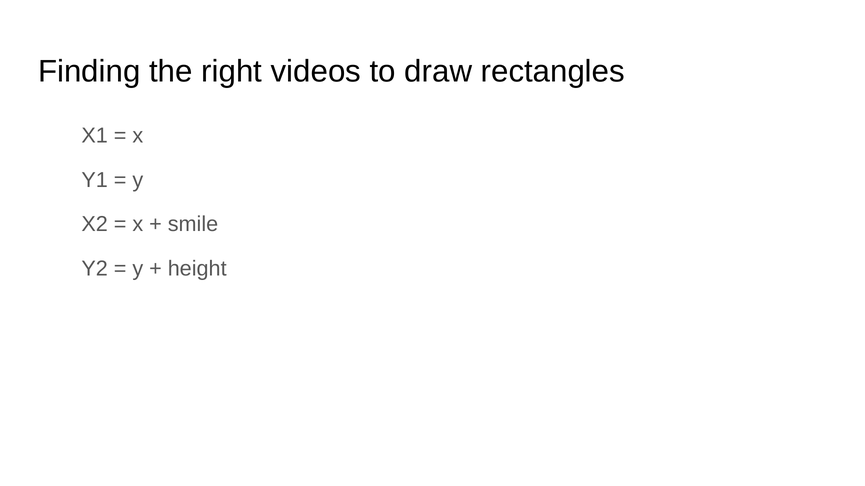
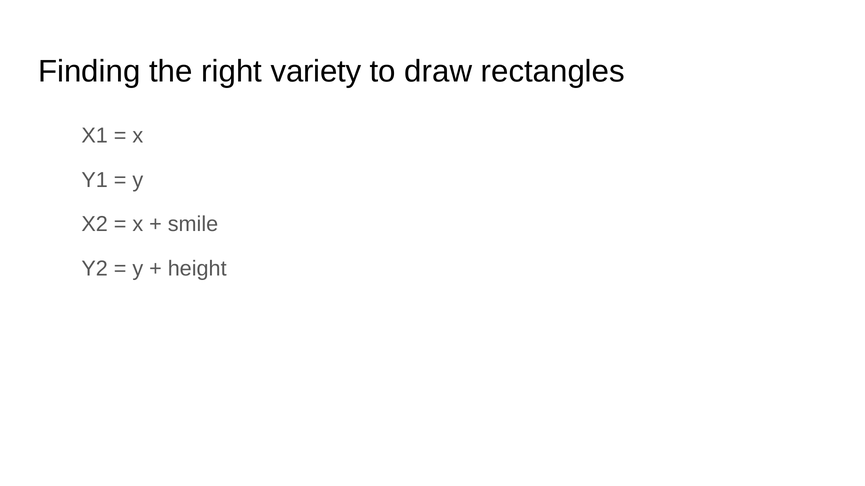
videos: videos -> variety
